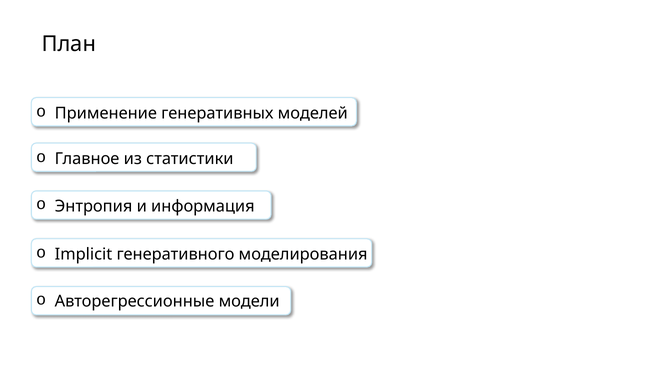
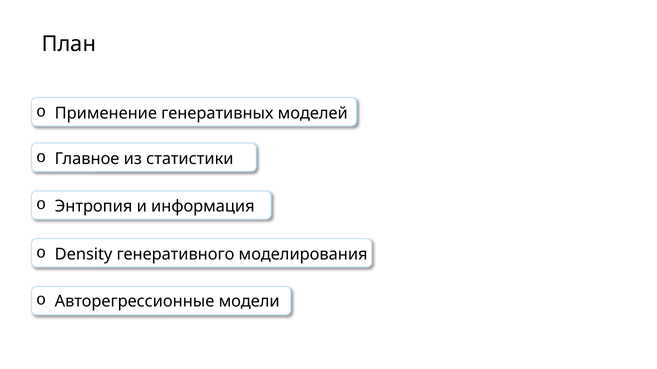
Implicit: Implicit -> Density
